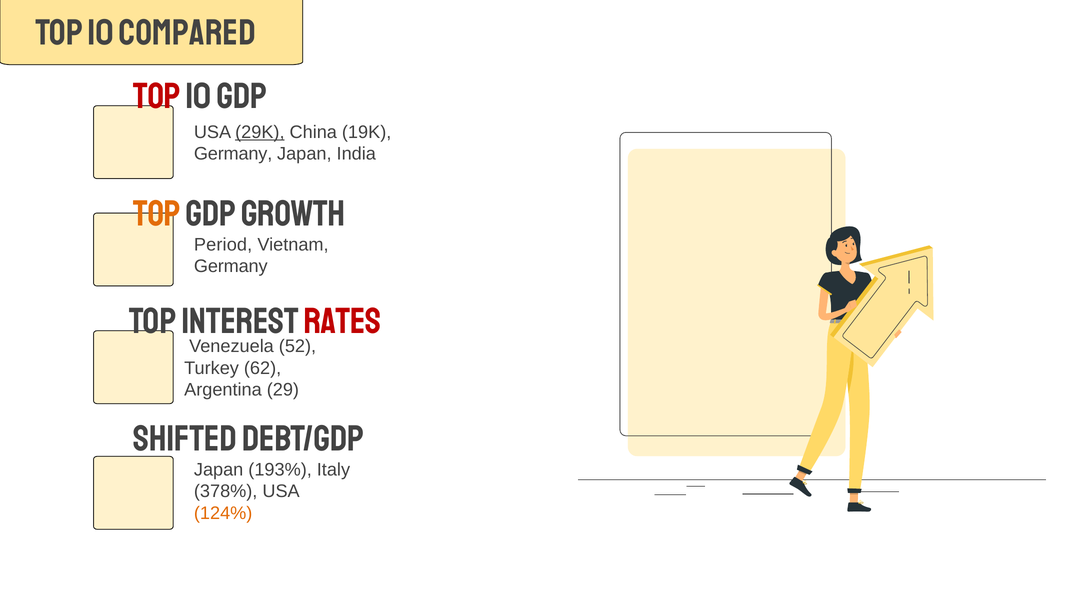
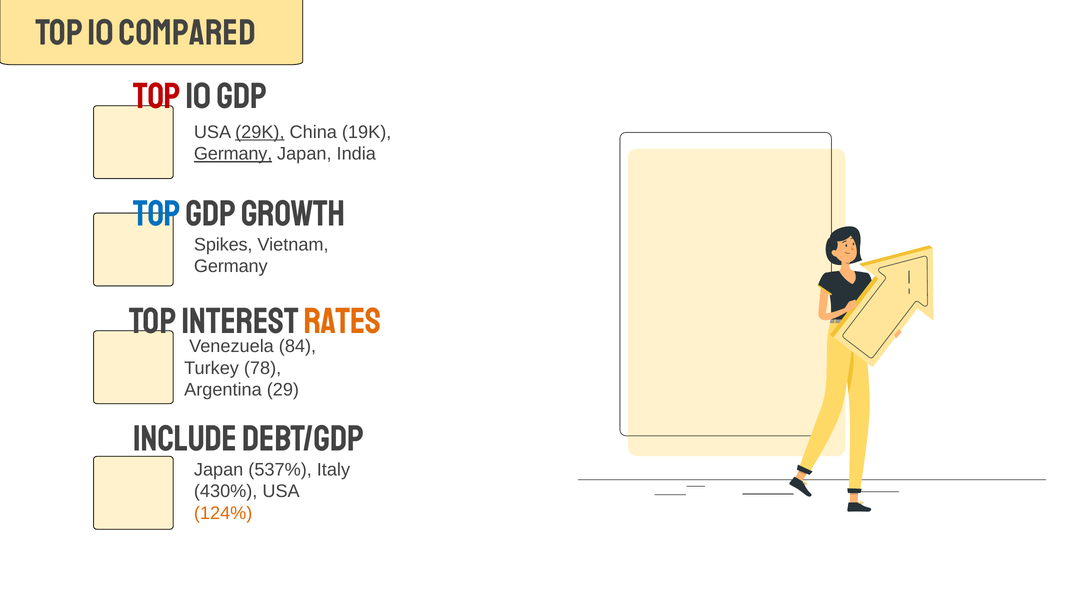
Germany at (233, 154) underline: none -> present
Top at (157, 214) colour: orange -> blue
Period: Period -> Spikes
Rates colour: red -> orange
52: 52 -> 84
62: 62 -> 78
Shifted: Shifted -> Include
193%: 193% -> 537%
378%: 378% -> 430%
